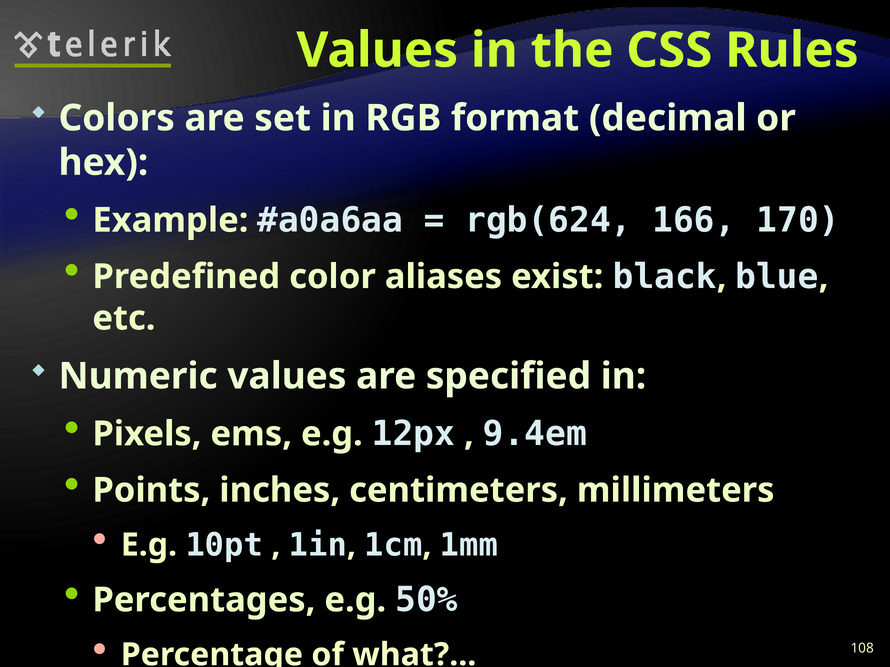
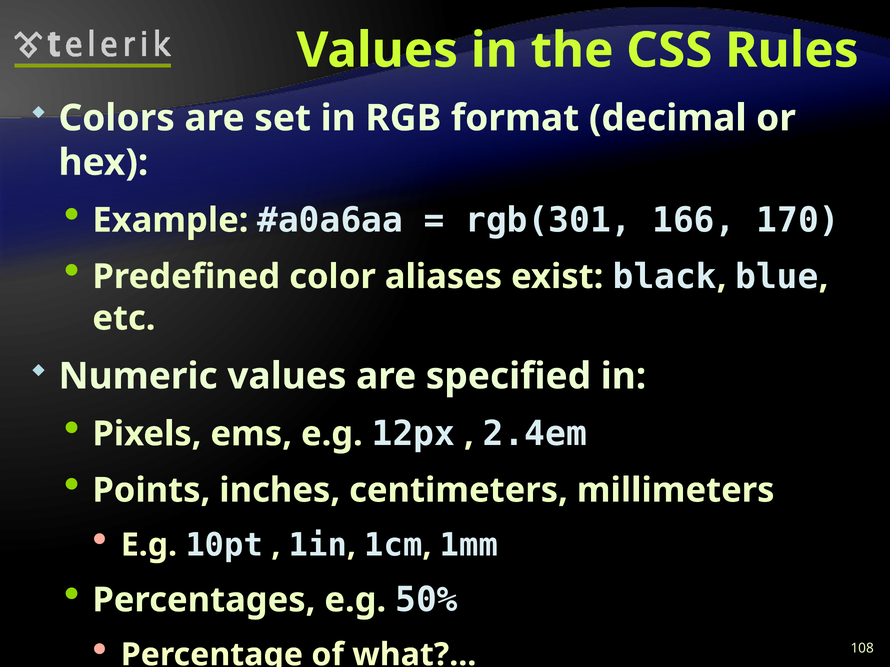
rgb(624: rgb(624 -> rgb(301
9.4em: 9.4em -> 2.4em
